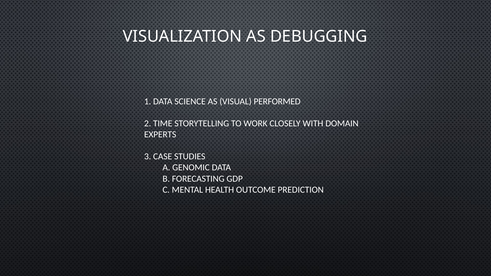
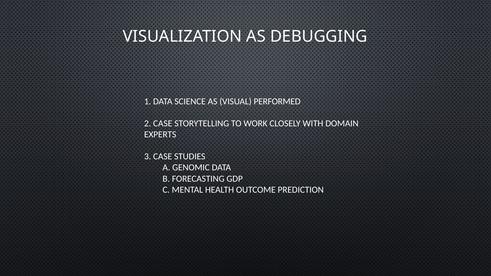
2 TIME: TIME -> CASE
